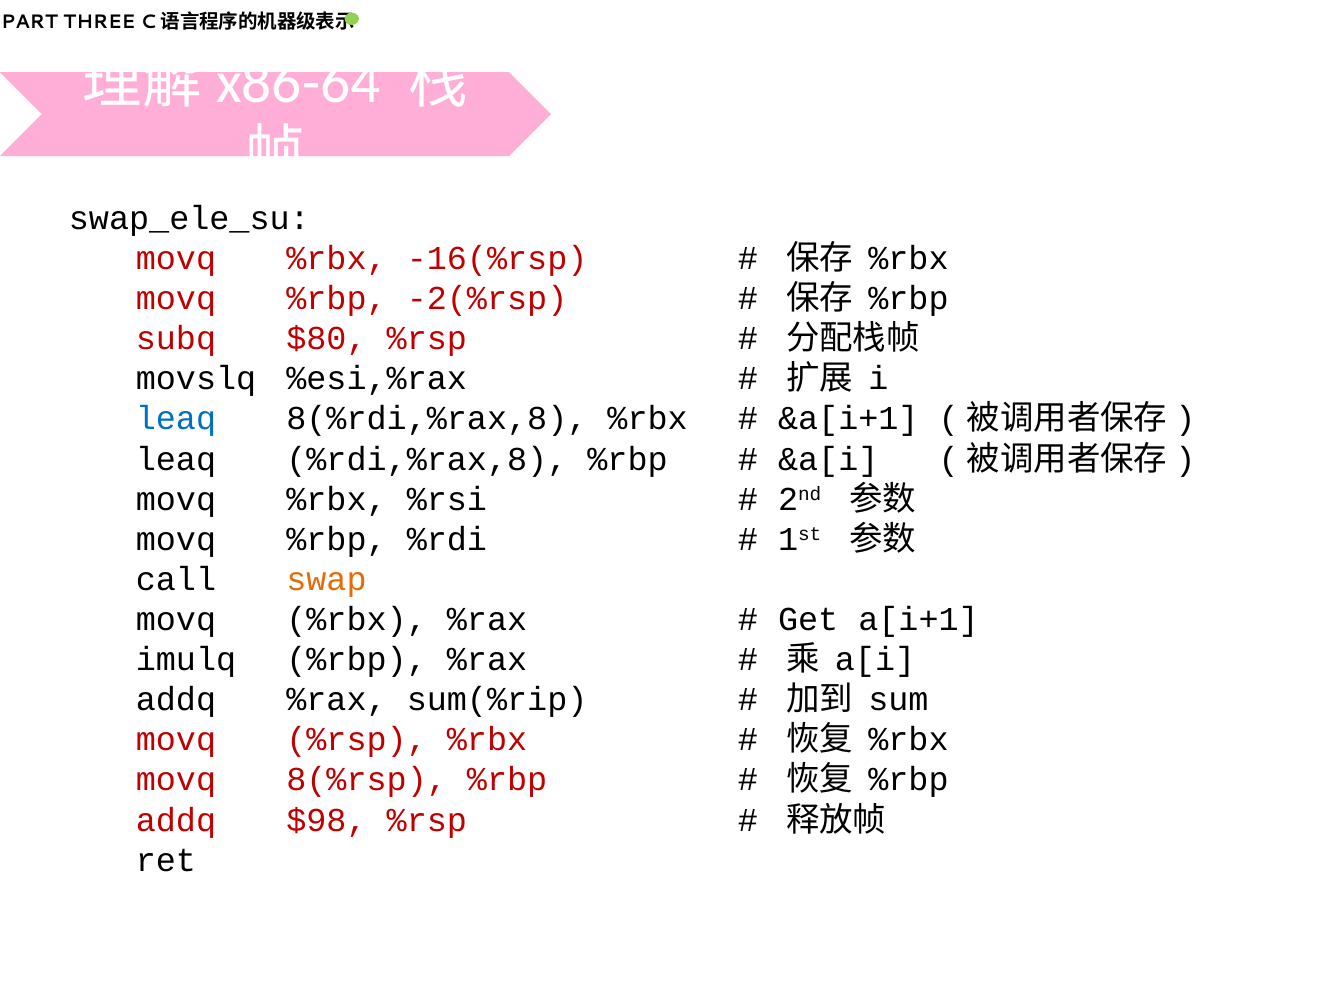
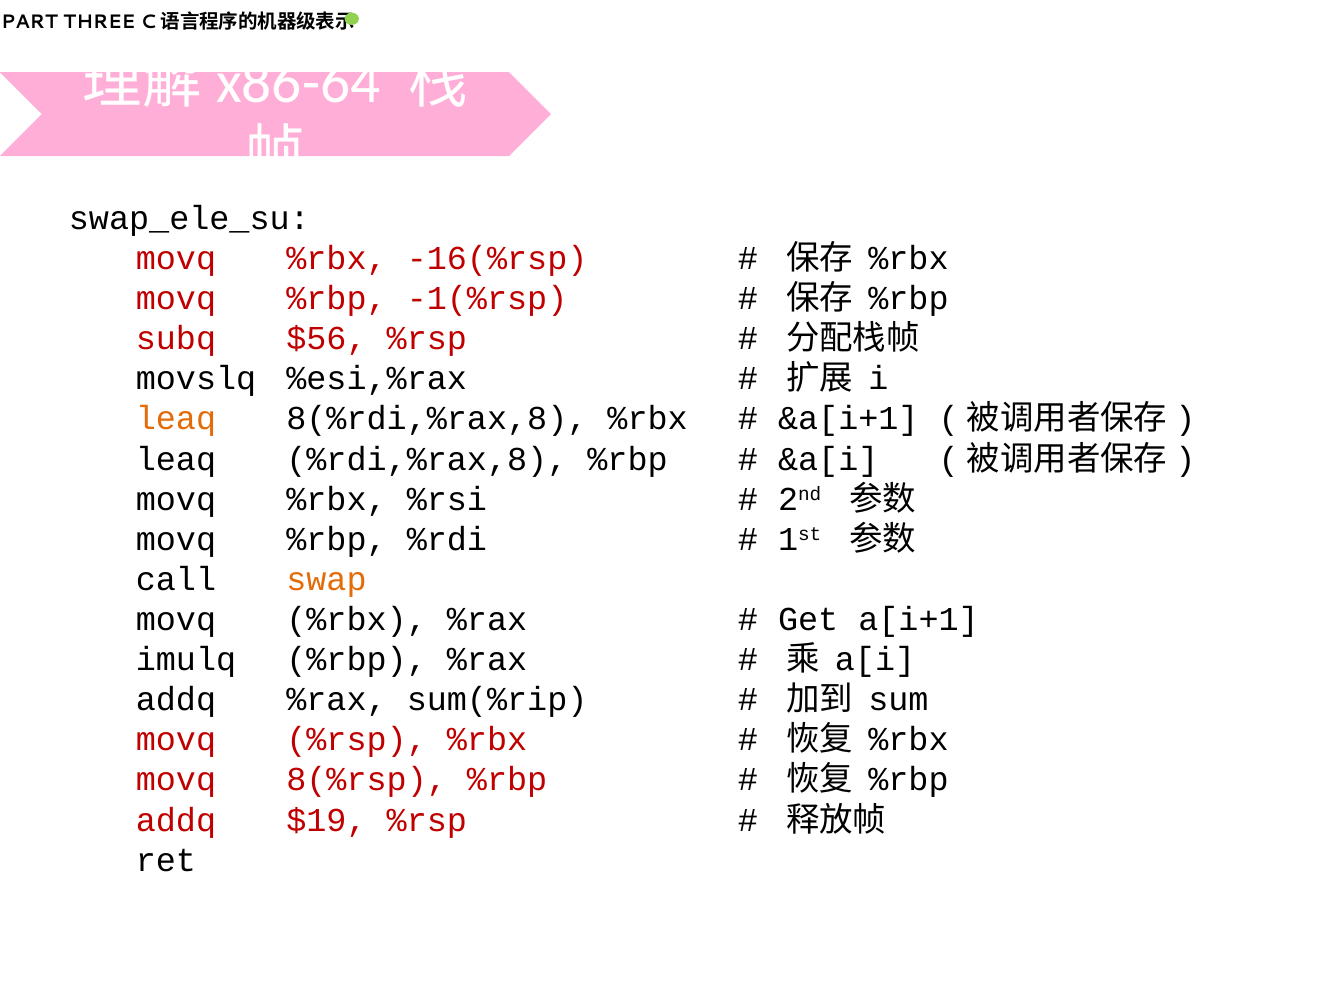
-2(%rsp: -2(%rsp -> -1(%rsp
$80: $80 -> $56
leaq at (176, 419) colour: blue -> orange
$98: $98 -> $19
